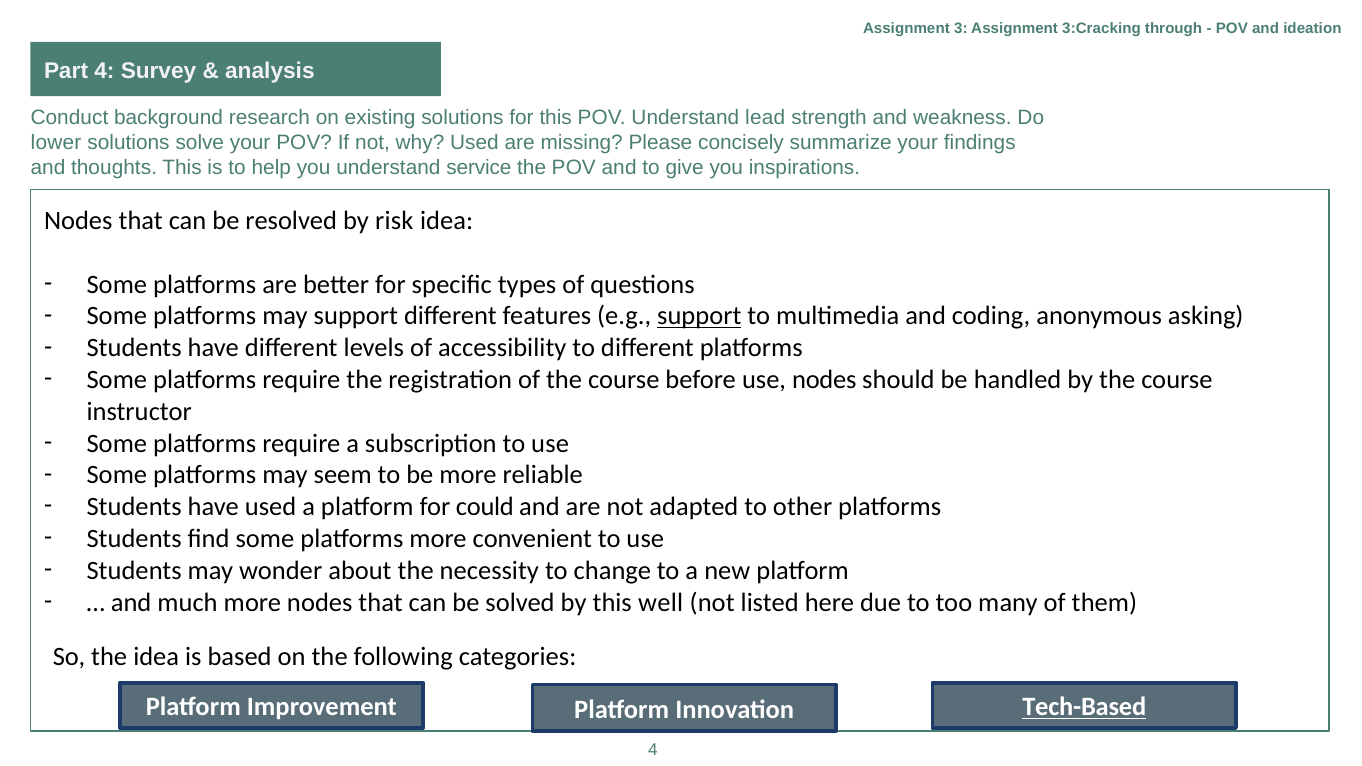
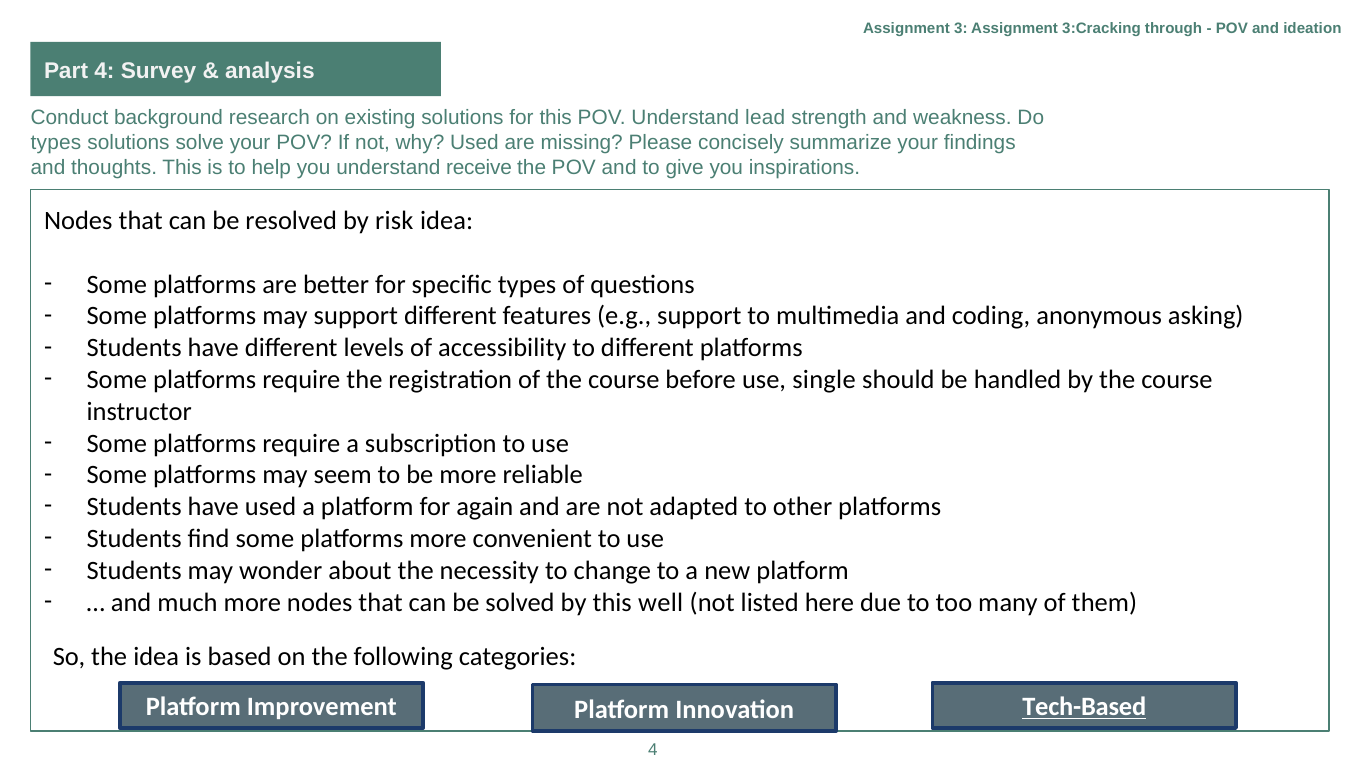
lower at (56, 143): lower -> types
service: service -> receive
support at (699, 316) underline: present -> none
use nodes: nodes -> single
could: could -> again
